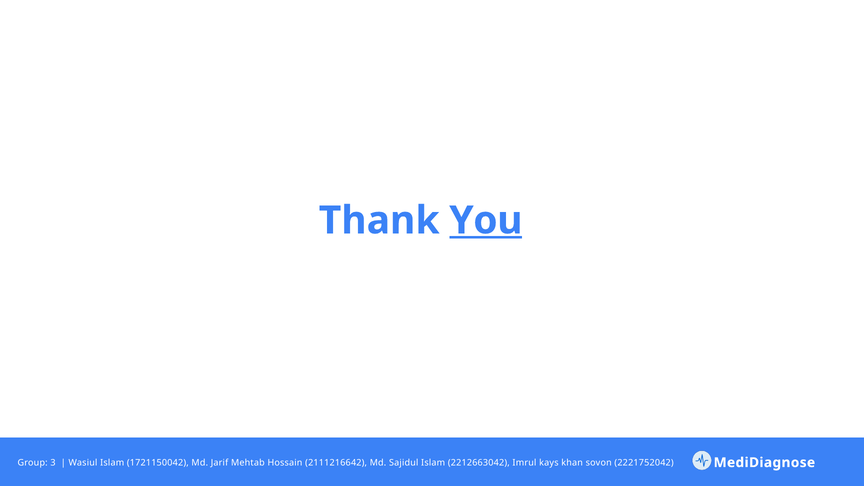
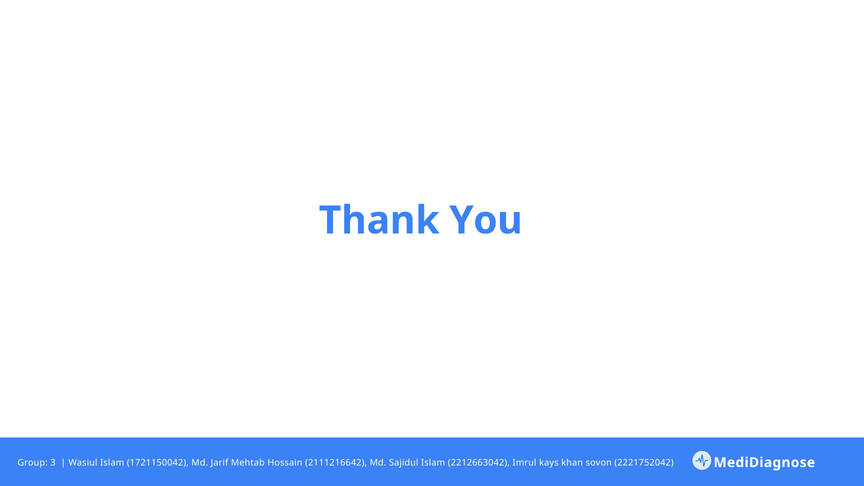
You underline: present -> none
